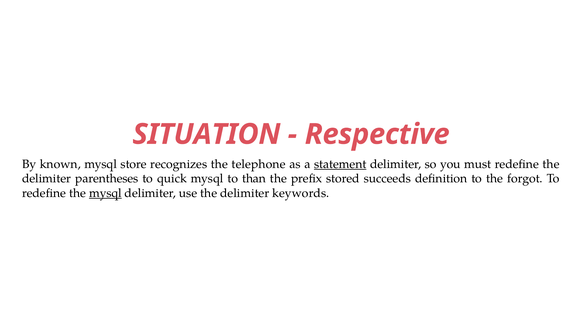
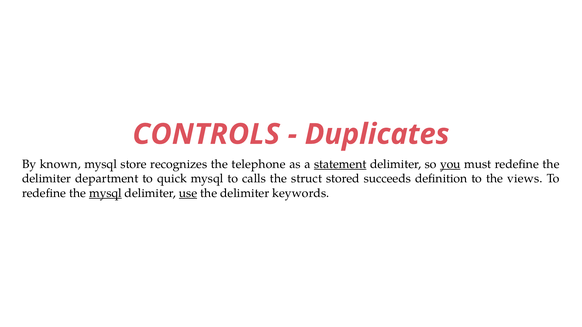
SITUATION: SITUATION -> CONTROLS
Respective: Respective -> Duplicates
you underline: none -> present
parentheses: parentheses -> department
than: than -> calls
prefix: prefix -> struct
forgot: forgot -> views
use underline: none -> present
